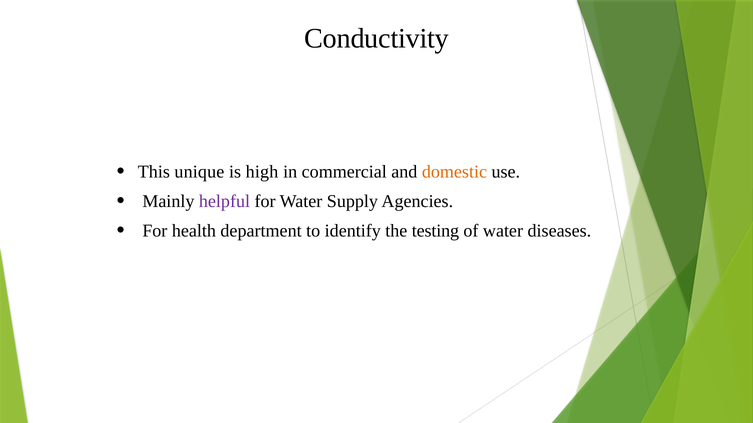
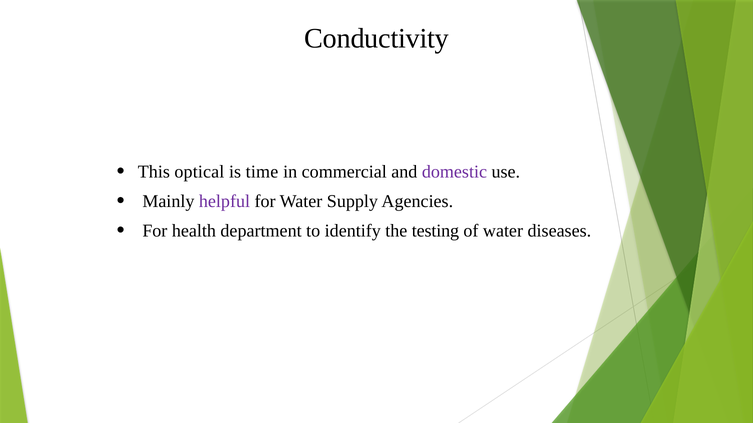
unique: unique -> optical
high: high -> time
domestic colour: orange -> purple
